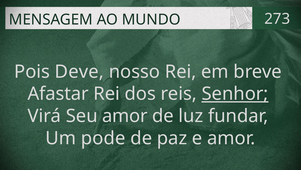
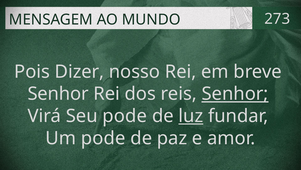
Deve: Deve -> Dizer
Afastar at (58, 94): Afastar -> Senhor
Seu amor: amor -> pode
luz underline: none -> present
